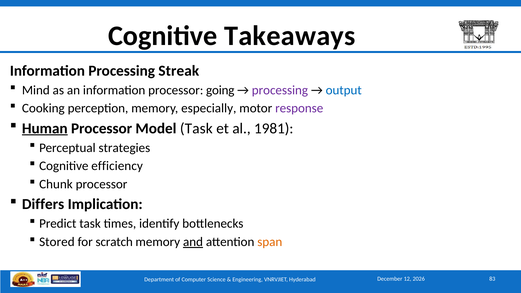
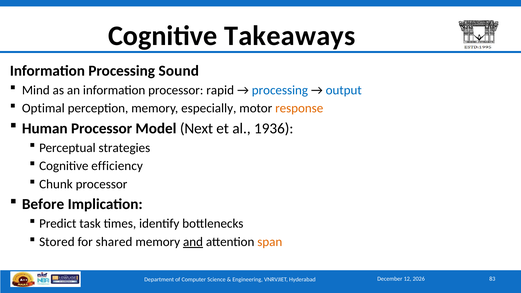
Streak: Streak -> Sound
going: going -> rapid
processing at (280, 90) colour: purple -> blue
Cooking: Cooking -> Optimal
response colour: purple -> orange
Human underline: present -> none
Model Task: Task -> Next
1981: 1981 -> 1936
Differs: Differs -> Before
scratch: scratch -> shared
